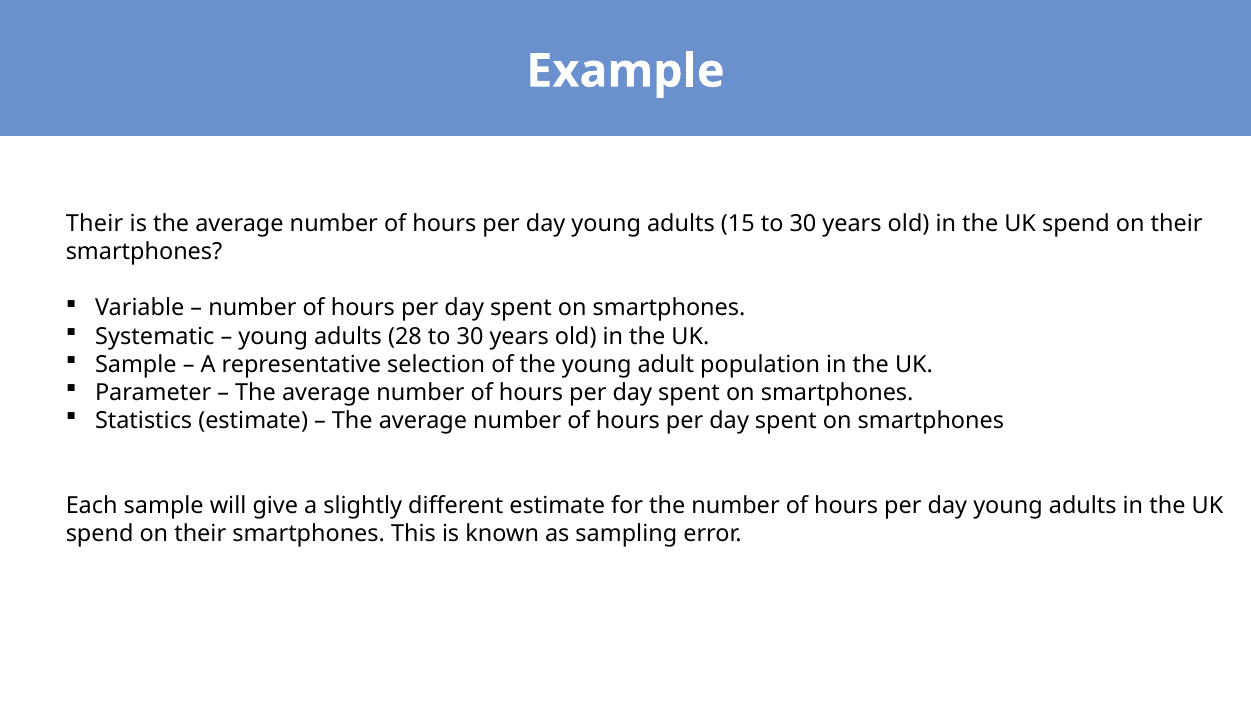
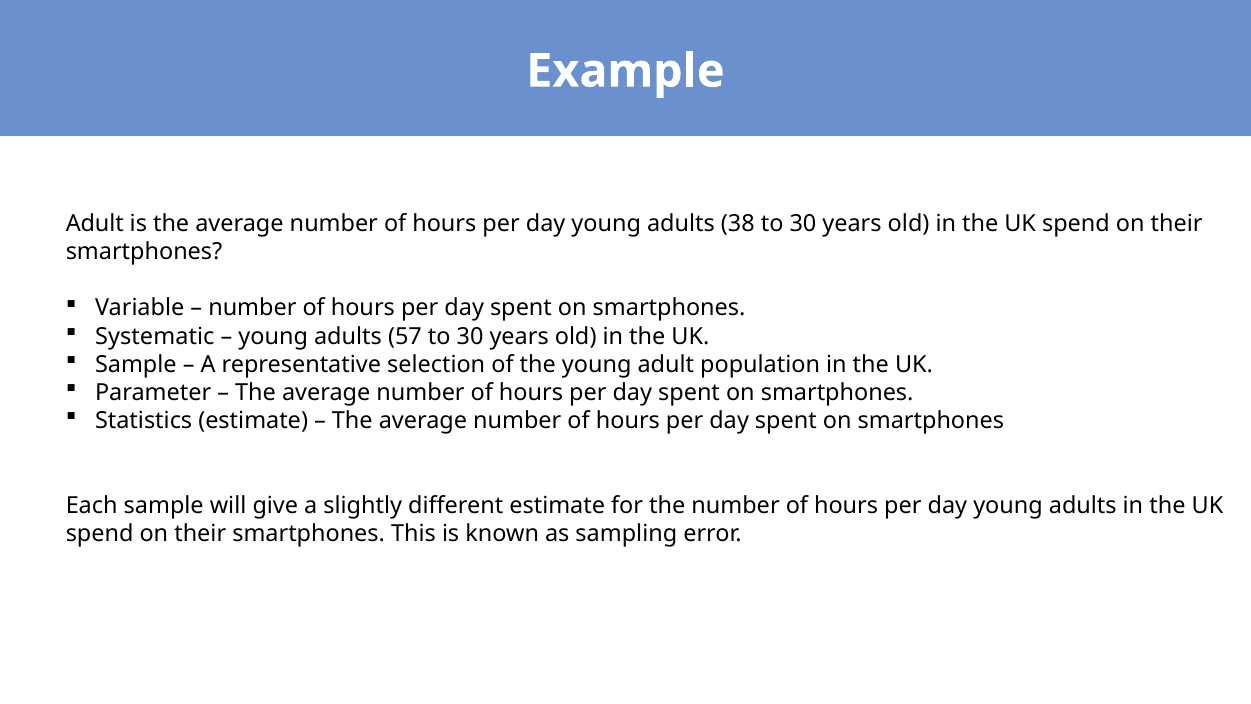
Their at (95, 224): Their -> Adult
15: 15 -> 38
28: 28 -> 57
